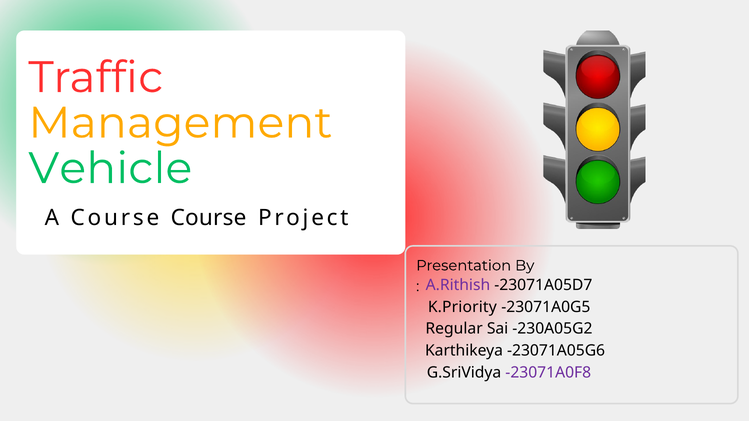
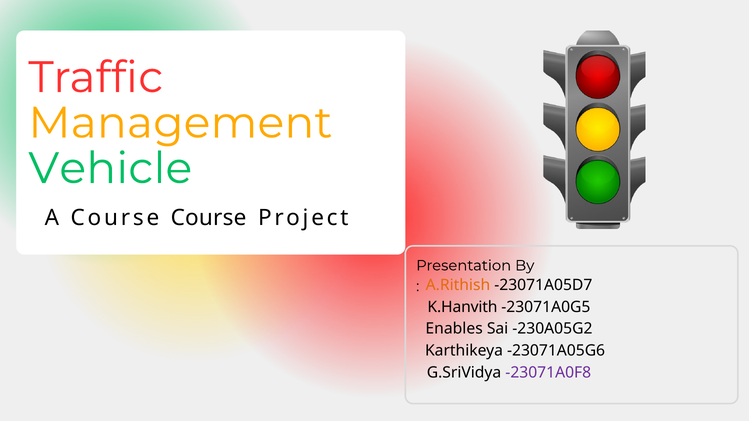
A.Rithish colour: purple -> orange
K.Priority: K.Priority -> K.Hanvith
Regular: Regular -> Enables
